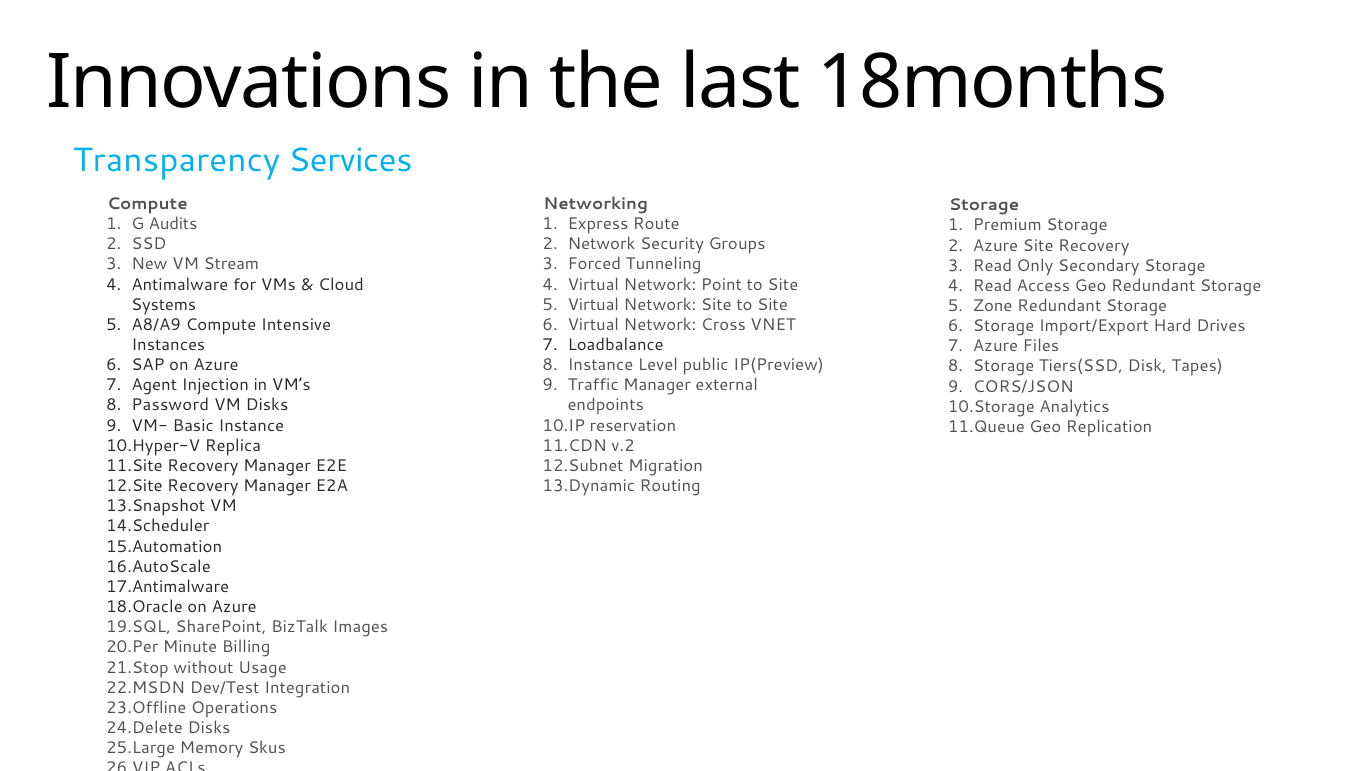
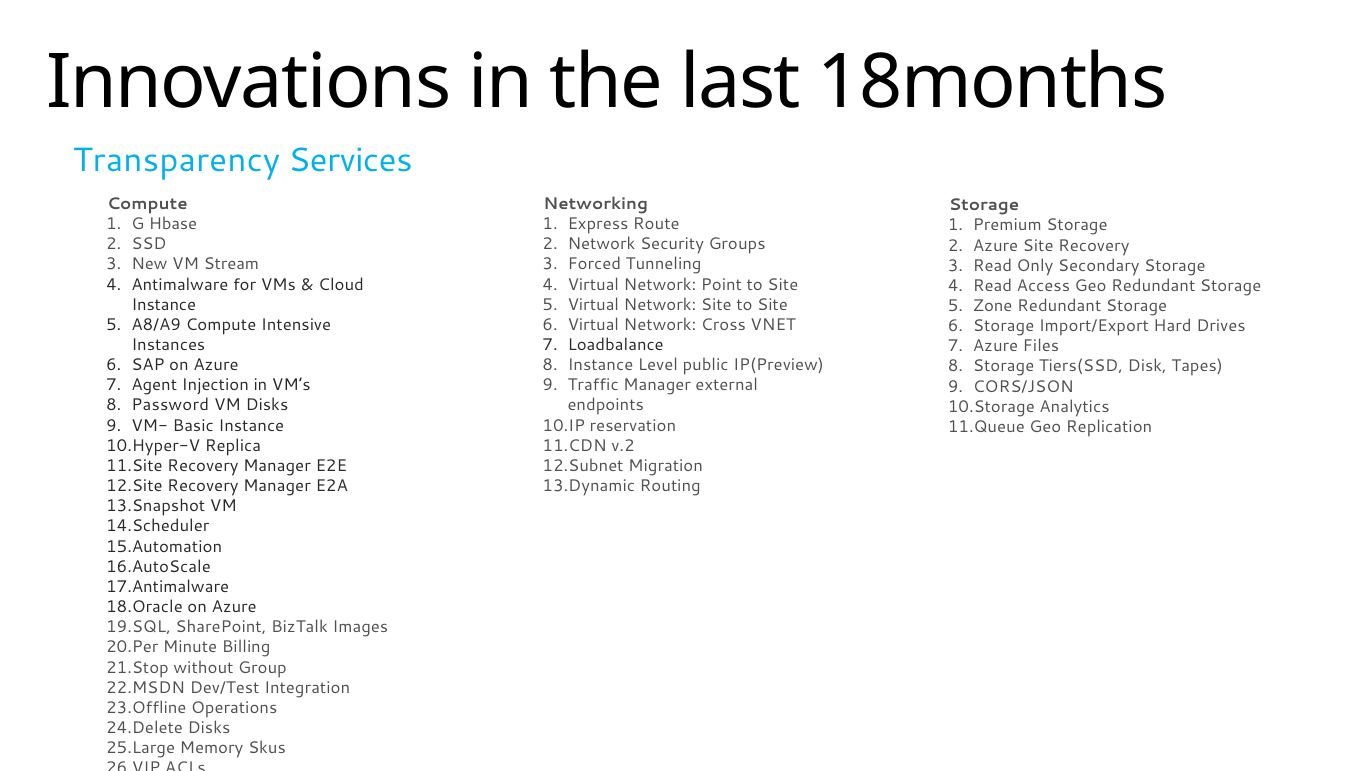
Audits: Audits -> Hbase
Systems at (164, 304): Systems -> Instance
Usage: Usage -> Group
